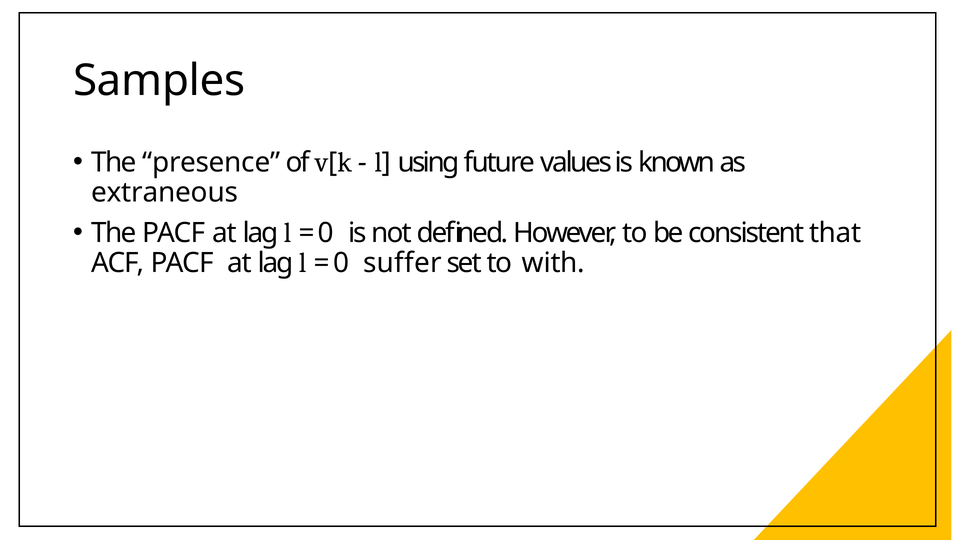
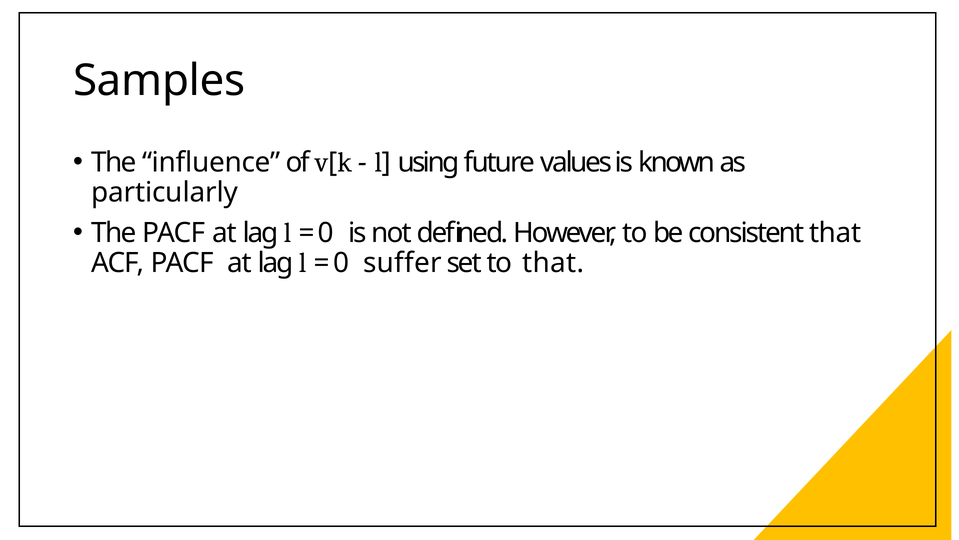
presence: presence -> influence
extraneous: extraneous -> particularly
to with: with -> that
